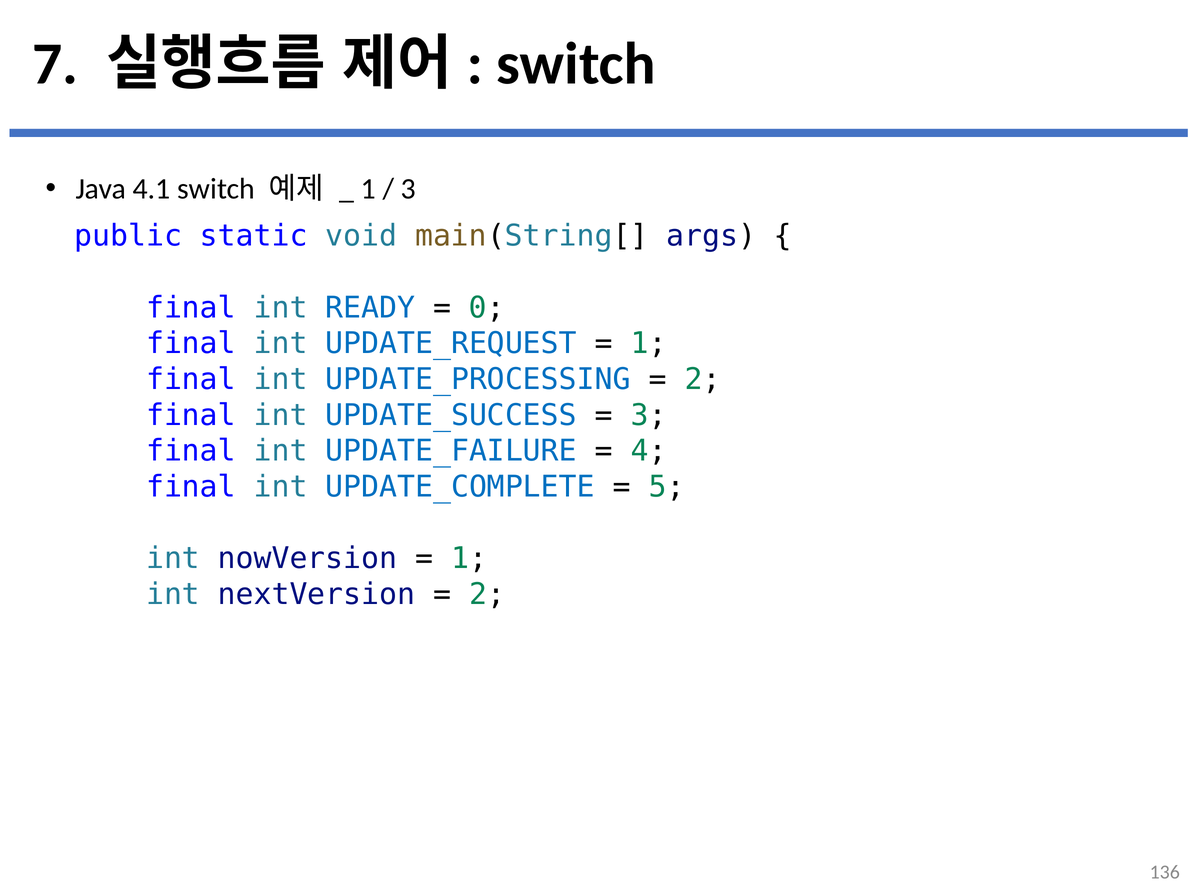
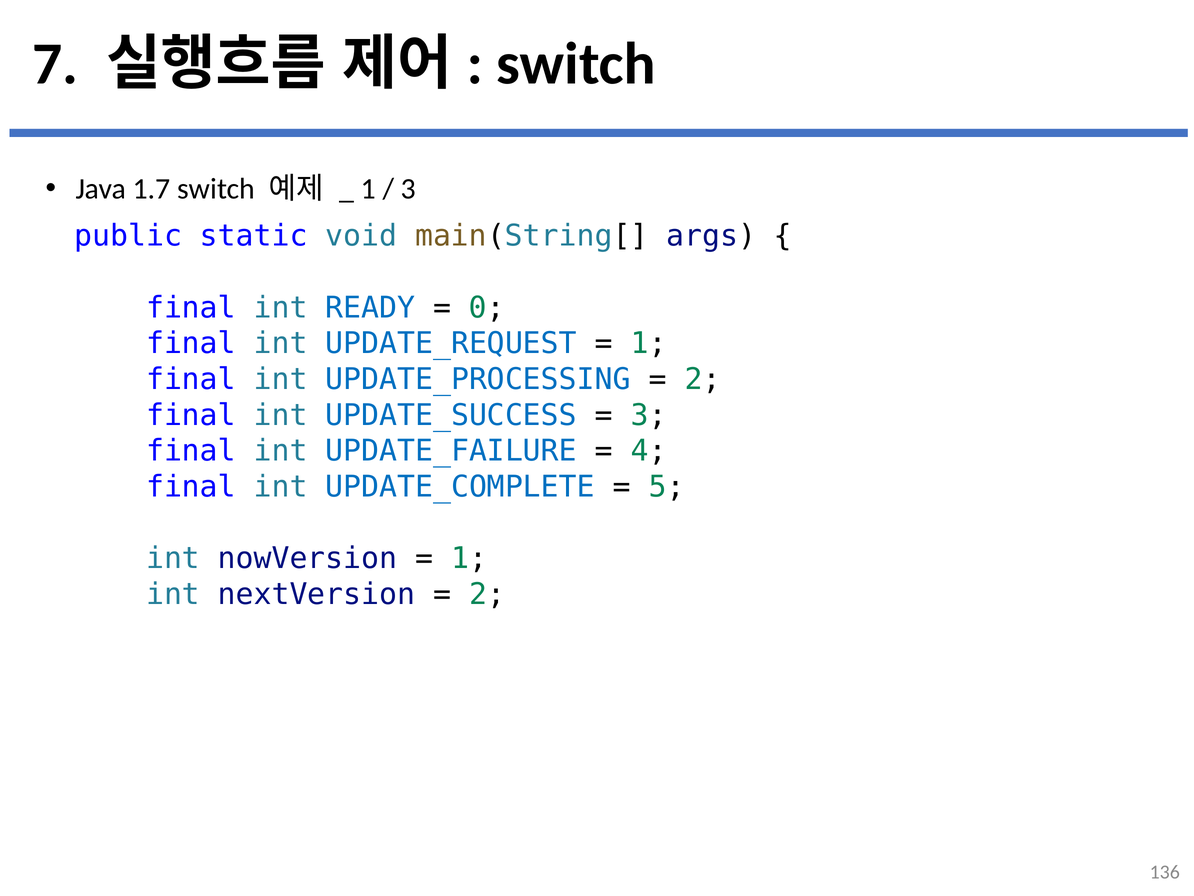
4.1: 4.1 -> 1.7
